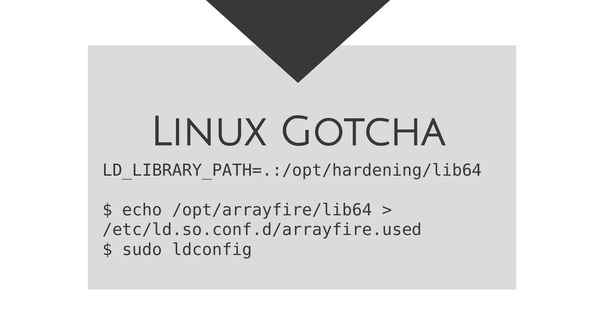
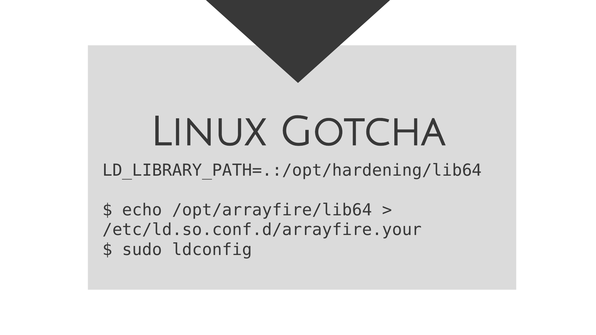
/etc/ld.so.conf.d/arrayfire.used: /etc/ld.so.conf.d/arrayfire.used -> /etc/ld.so.conf.d/arrayfire.your
